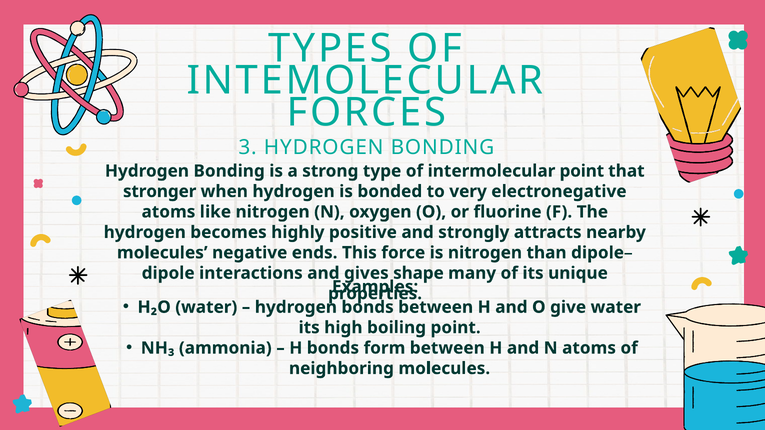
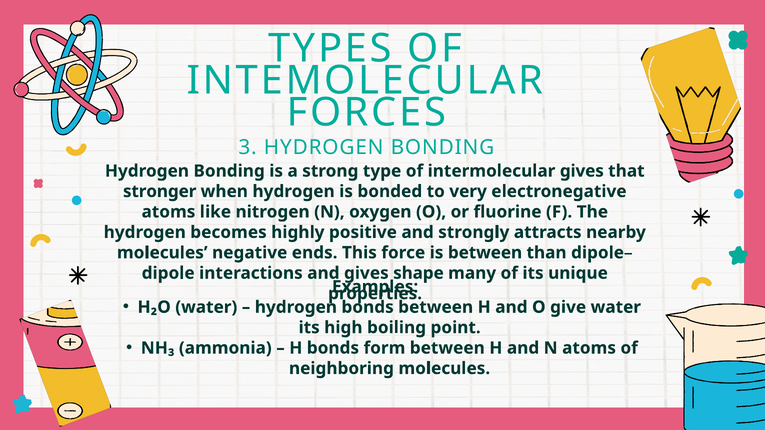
intermolecular point: point -> gives
is nitrogen: nitrogen -> between
